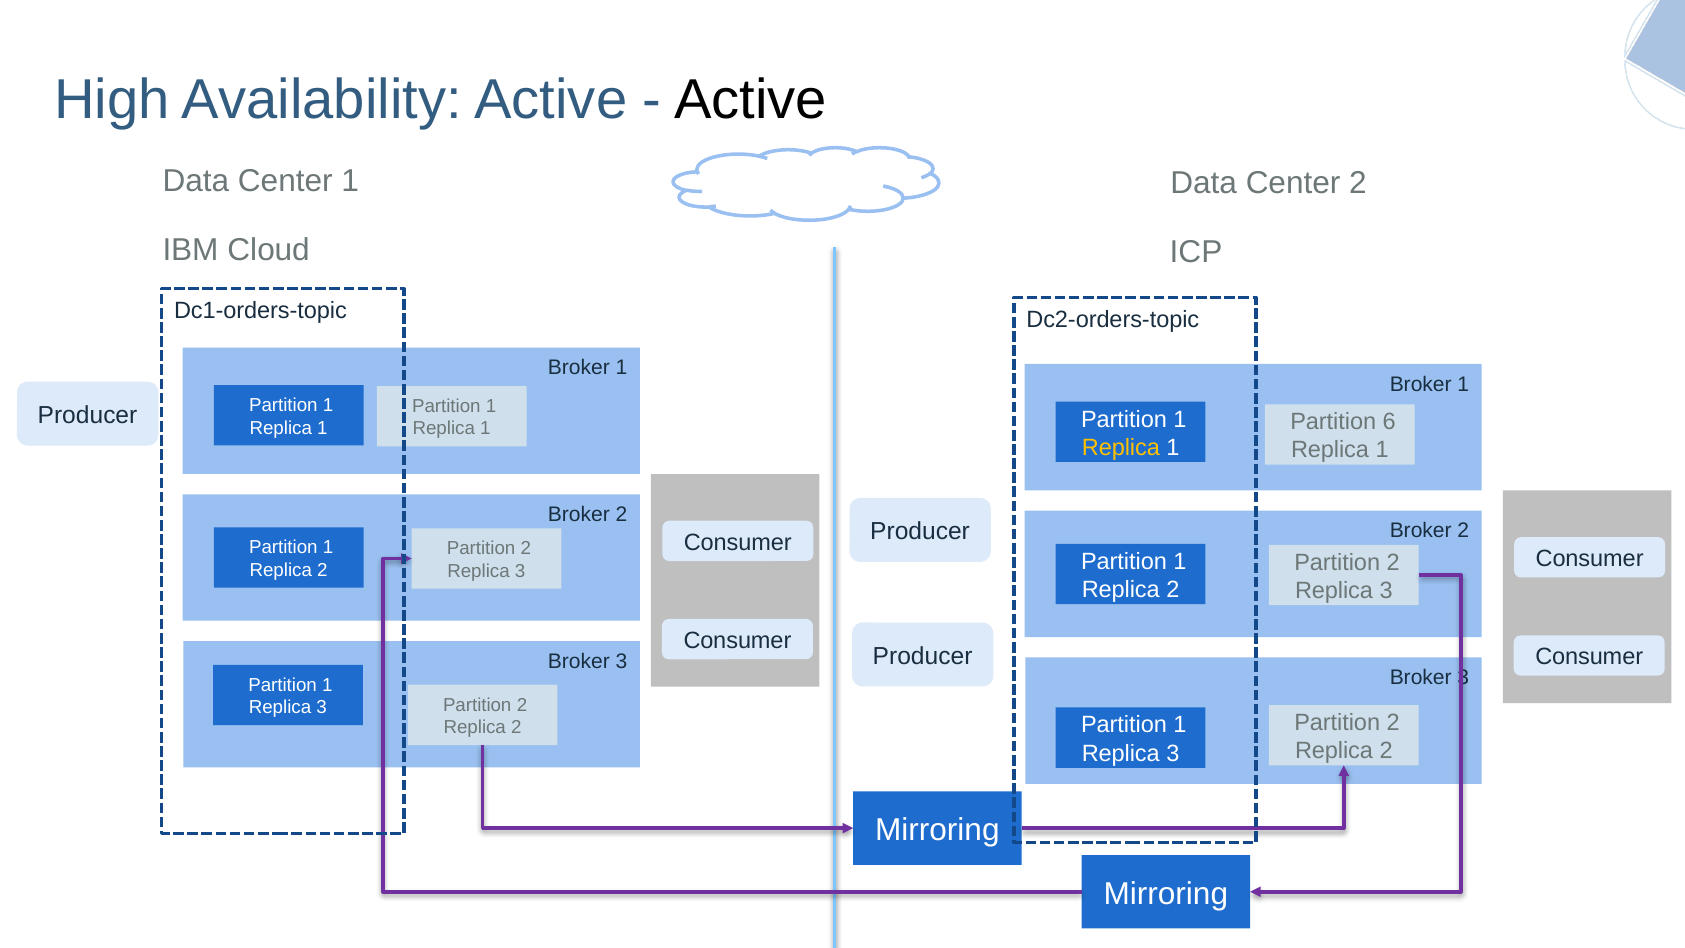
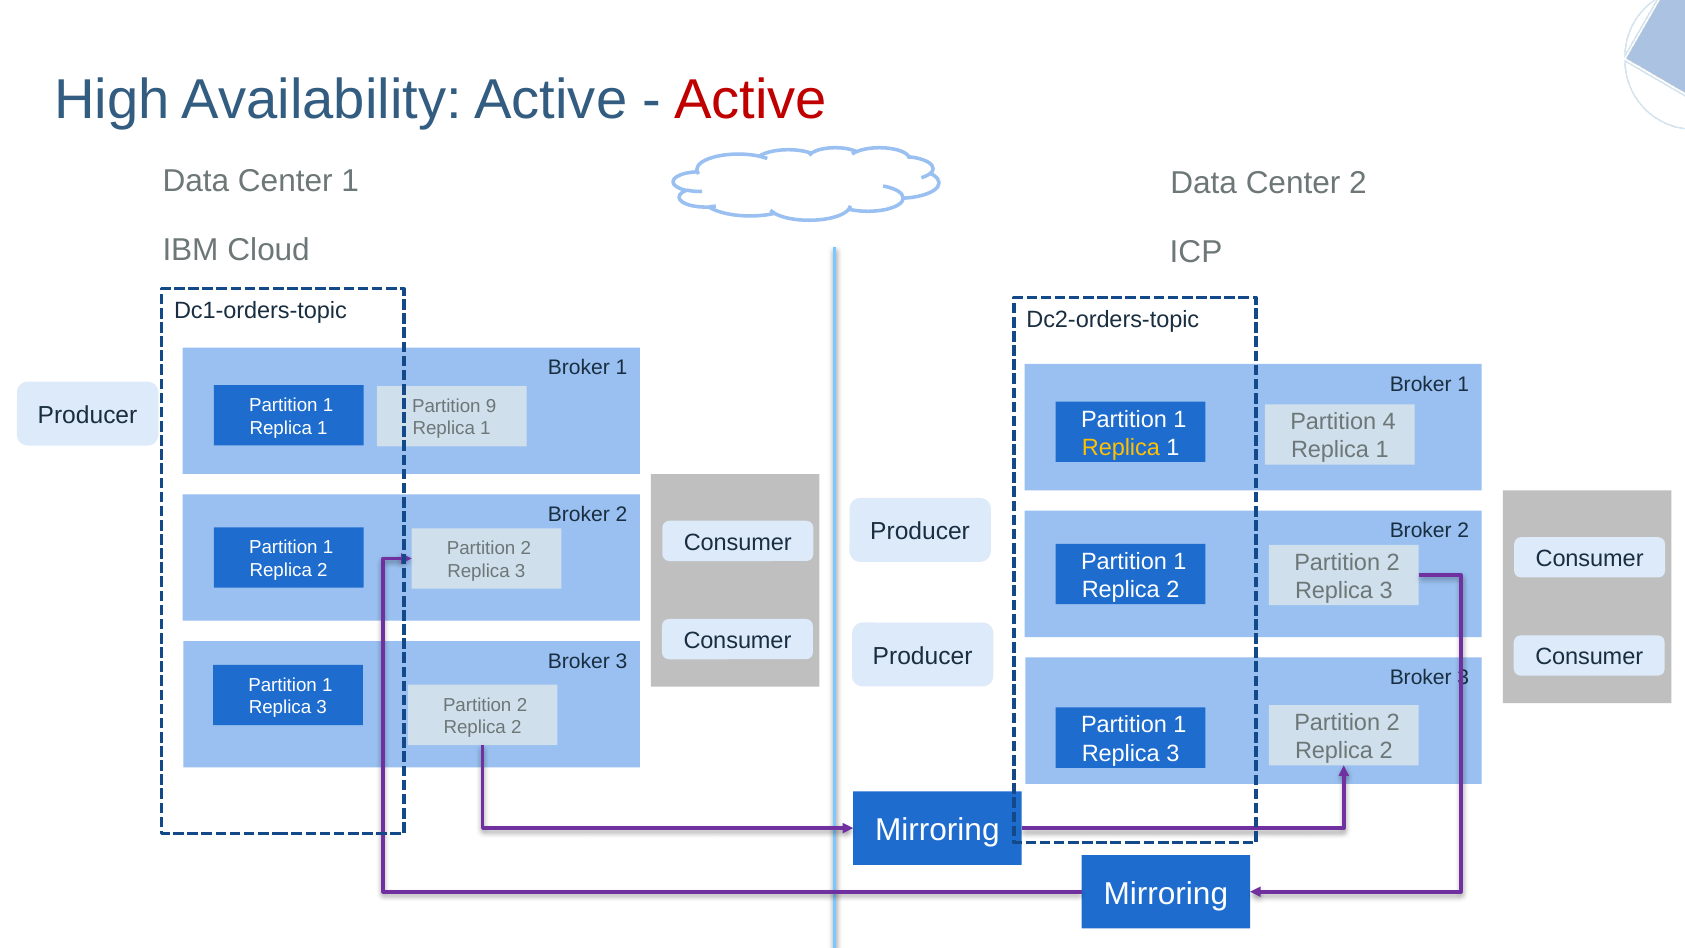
Active at (751, 100) colour: black -> red
1 at (491, 406): 1 -> 9
6: 6 -> 4
